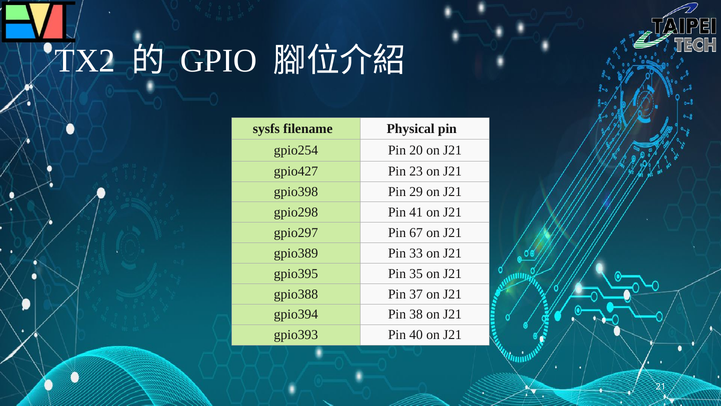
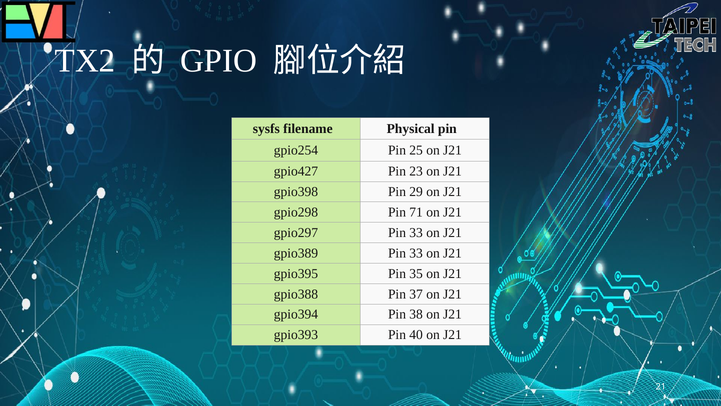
20: 20 -> 25
41: 41 -> 71
gpio297 Pin 67: 67 -> 33
